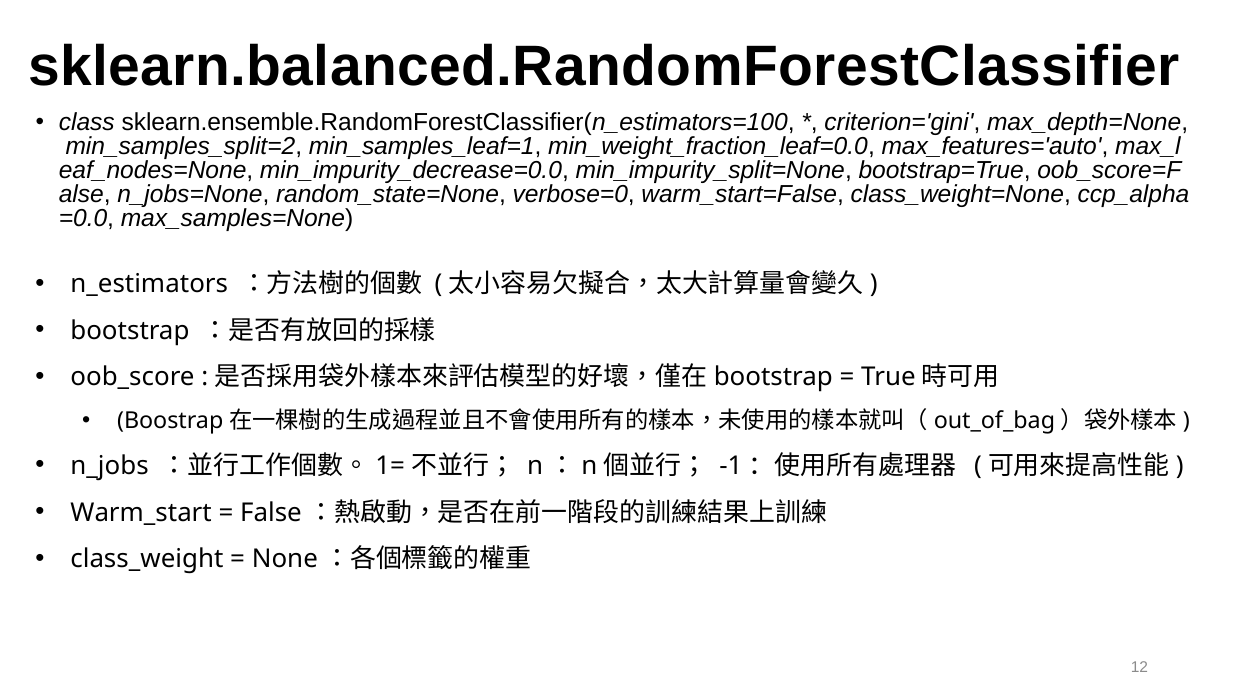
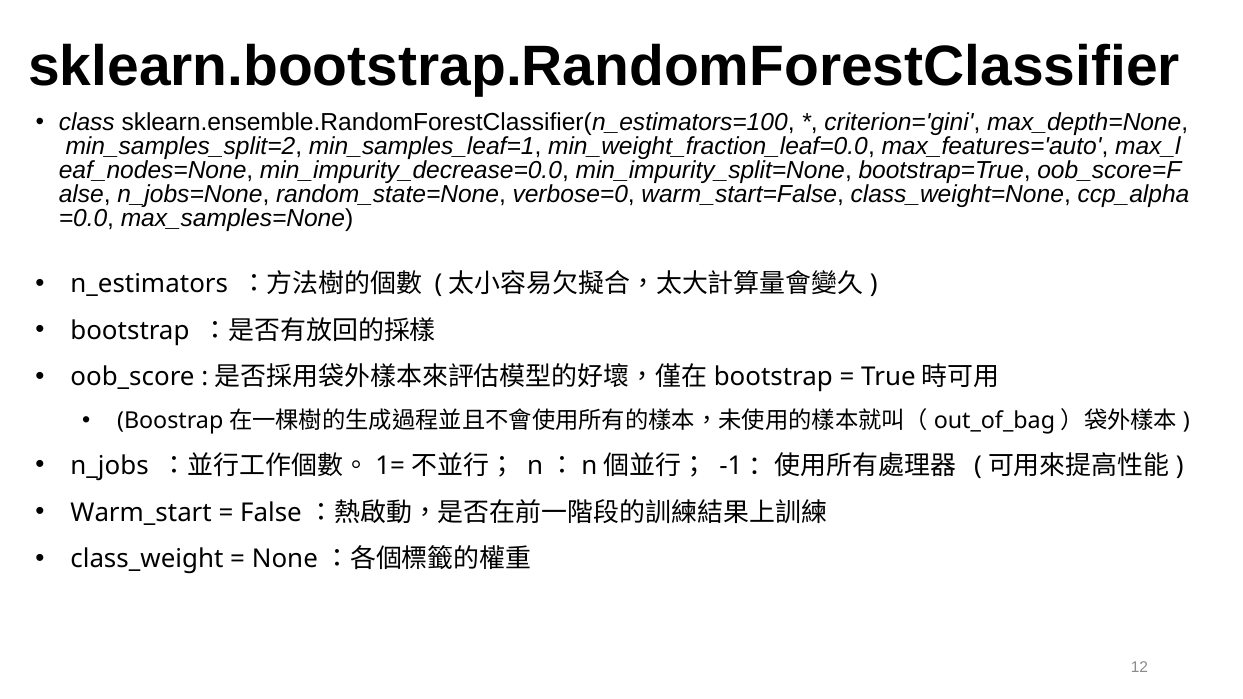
sklearn.balanced.RandomForestClassifier: sklearn.balanced.RandomForestClassifier -> sklearn.bootstrap.RandomForestClassifier
